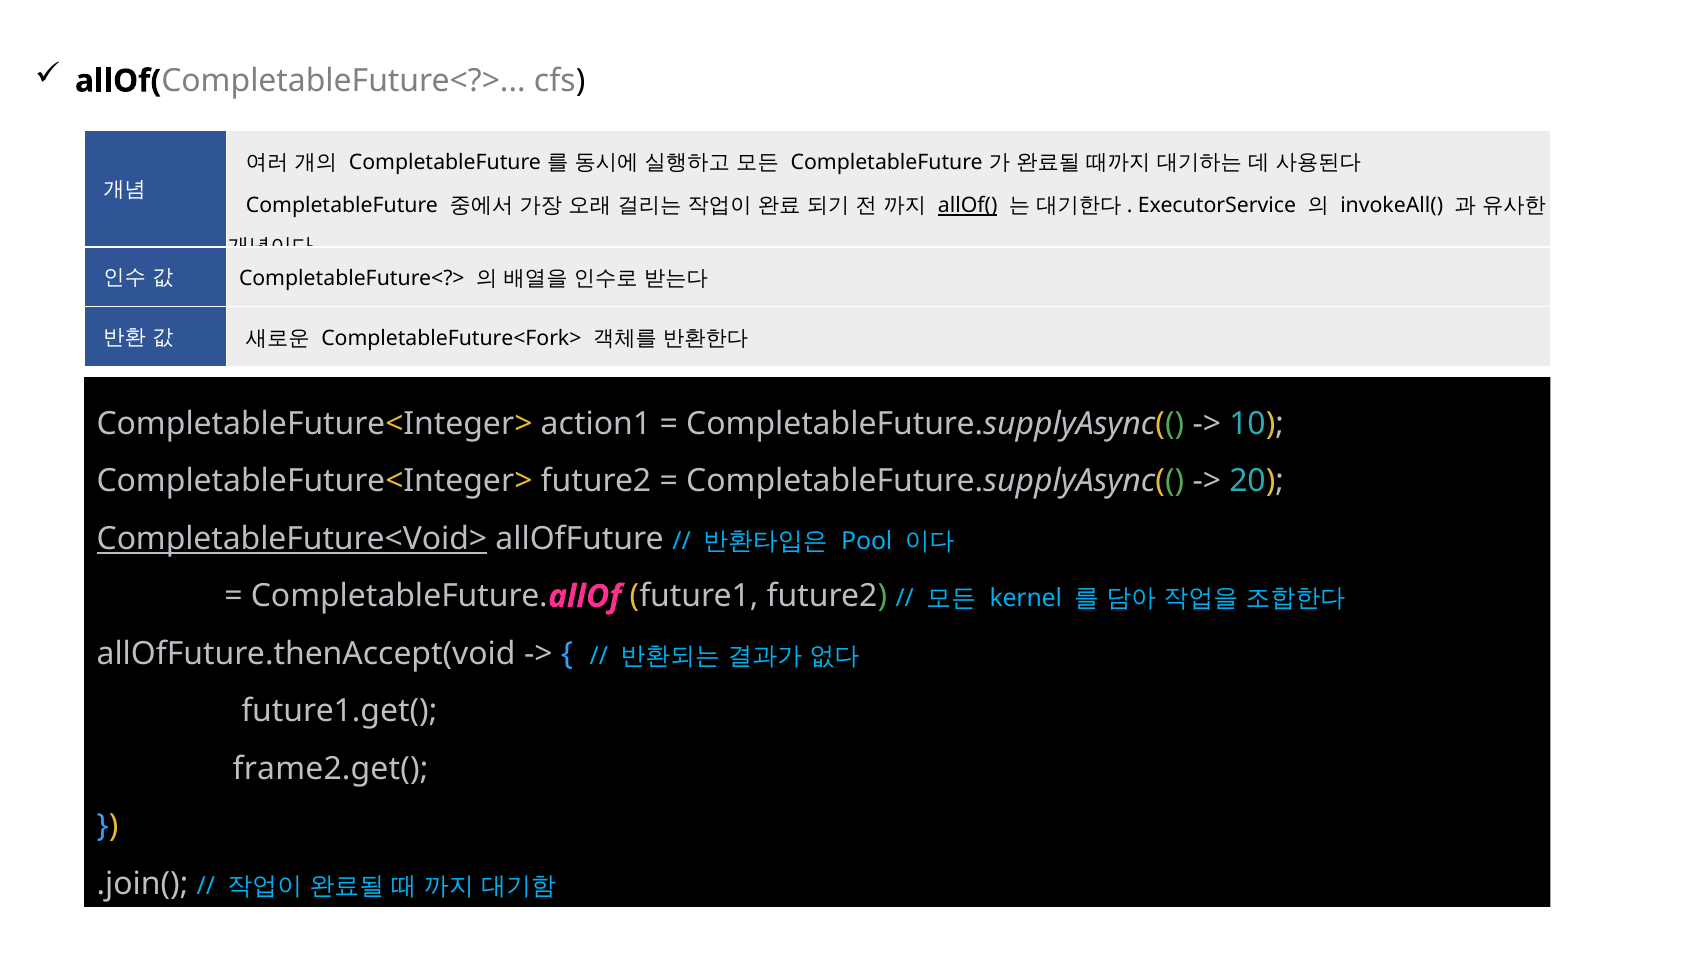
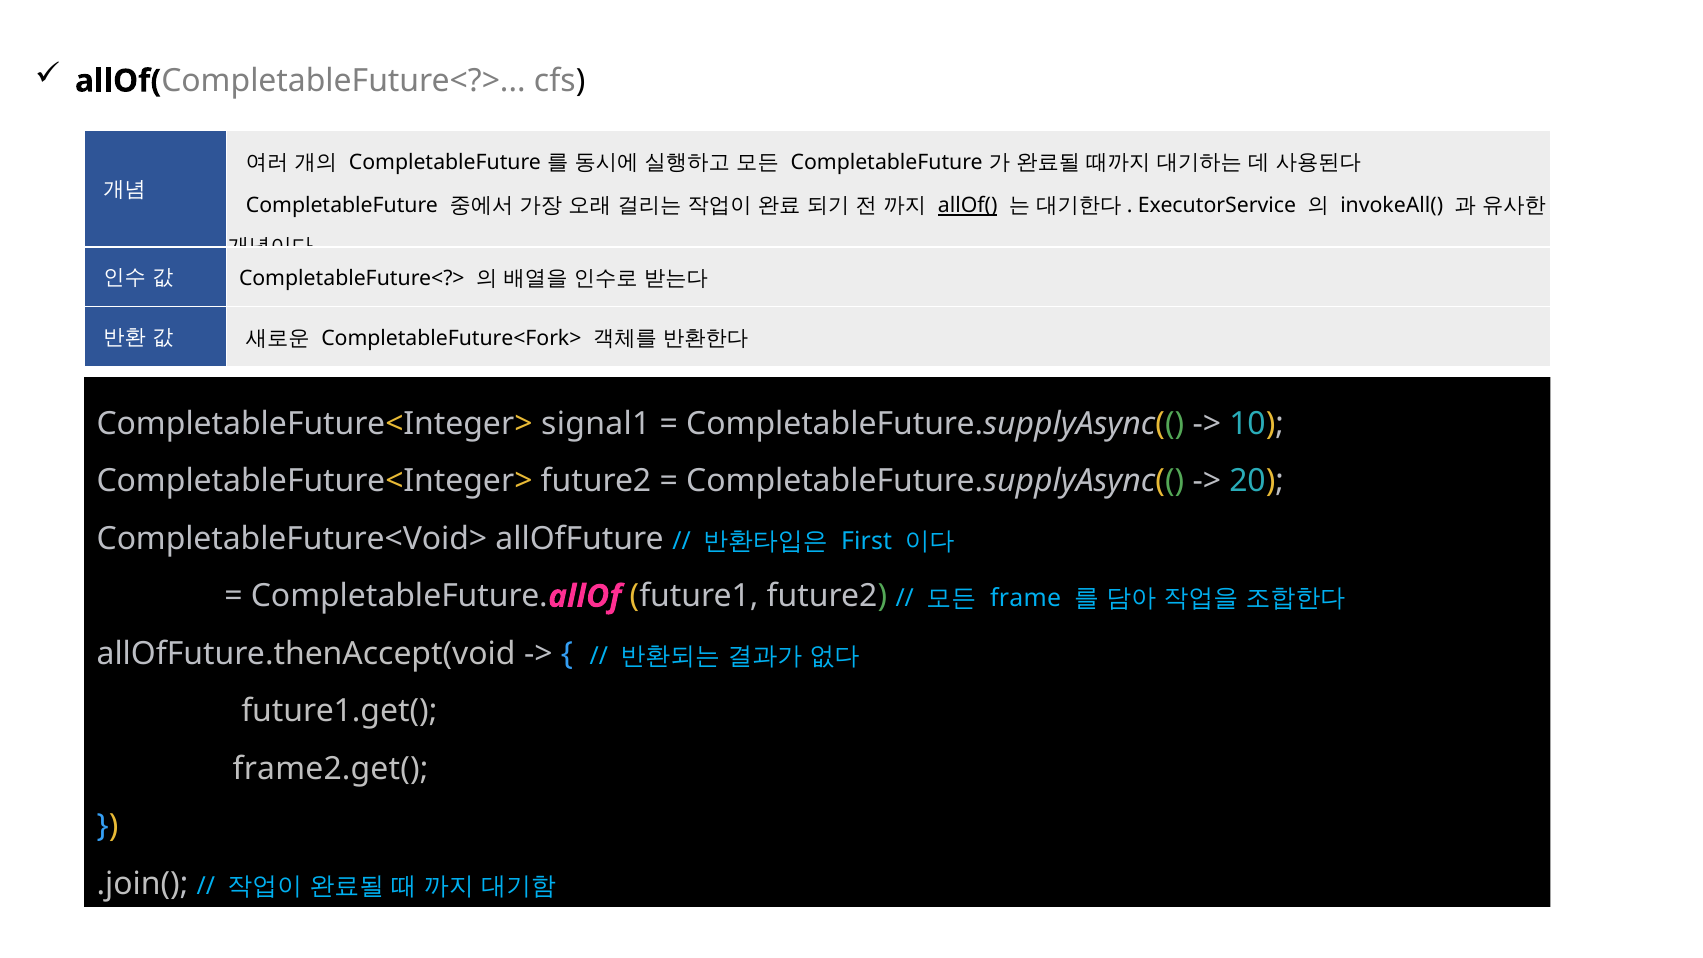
action1: action1 -> signal1
CompletableFuture<Void> underline: present -> none
Pool: Pool -> First
kernel: kernel -> frame
